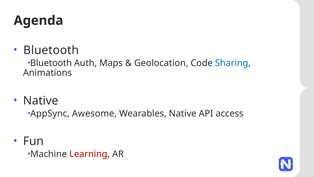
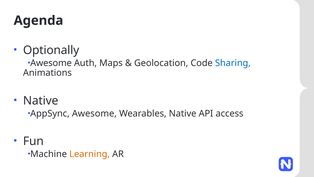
Bluetooth at (51, 50): Bluetooth -> Optionally
Bluetooth at (51, 63): Bluetooth -> Awesome
Learning colour: red -> orange
